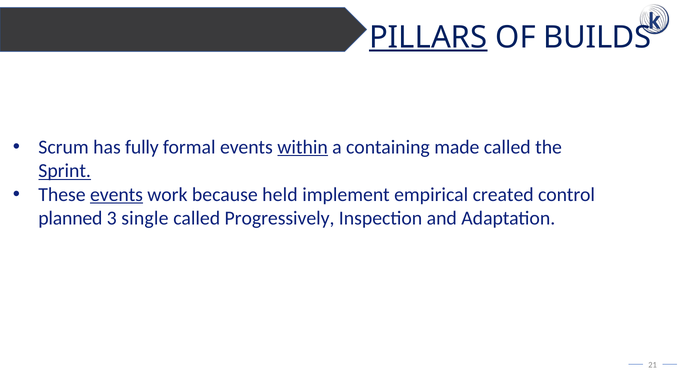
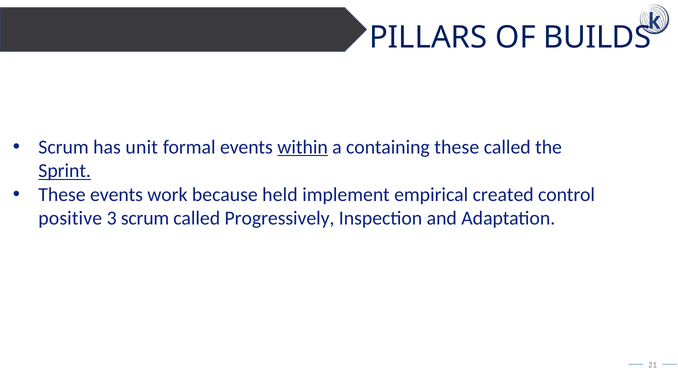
PILLARS underline: present -> none
fully: fully -> unit
containing made: made -> these
events at (117, 194) underline: present -> none
planned: planned -> positive
3 single: single -> scrum
